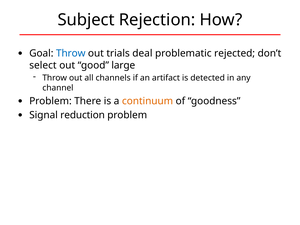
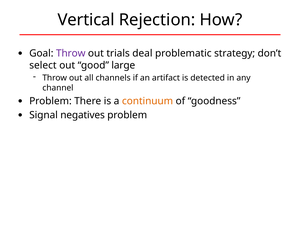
Subject: Subject -> Vertical
Throw at (71, 53) colour: blue -> purple
rejected: rejected -> strategy
reduction: reduction -> negatives
